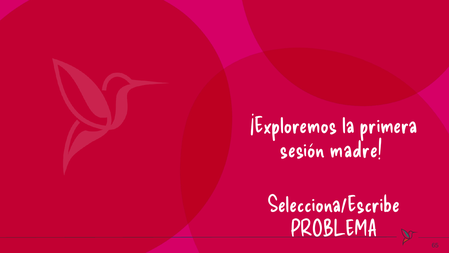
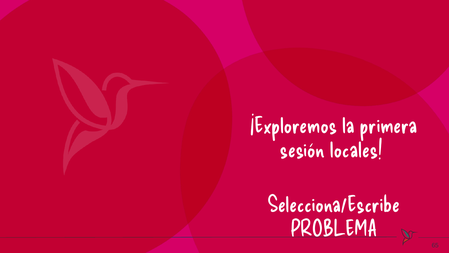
madre: madre -> locales
